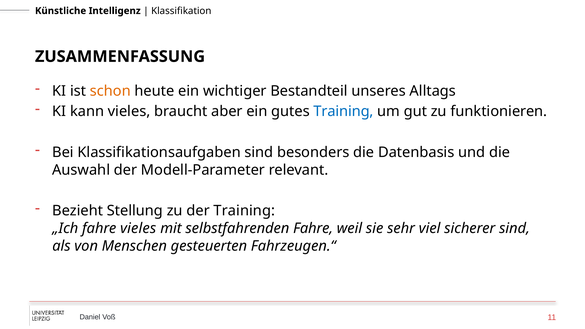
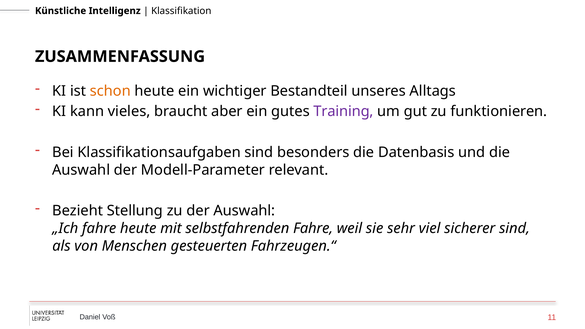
Training at (344, 111) colour: blue -> purple
der Training: Training -> Auswahl
fahre vieles: vieles -> heute
